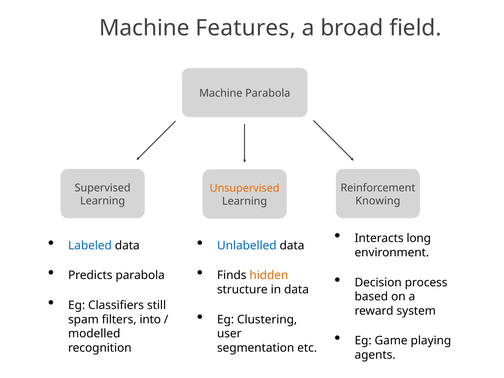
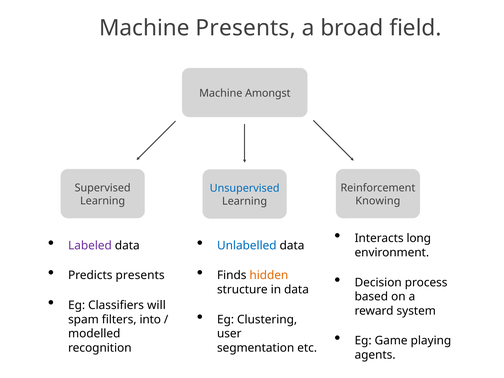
Machine Features: Features -> Presents
Machine Parabola: Parabola -> Amongst
Unsupervised colour: orange -> blue
Labeled colour: blue -> purple
Predicts parabola: parabola -> presents
still: still -> will
